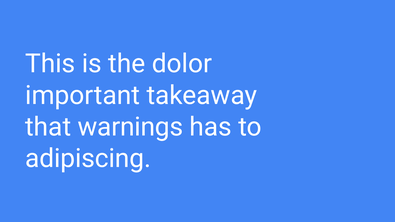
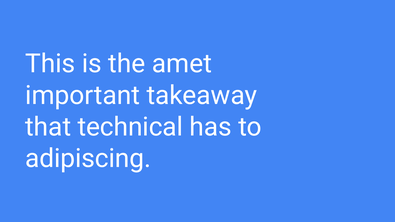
dolor: dolor -> amet
warnings: warnings -> technical
